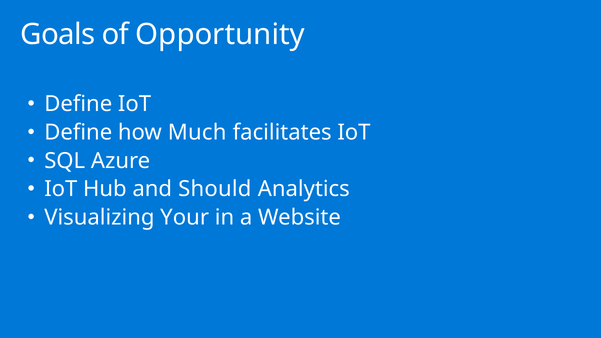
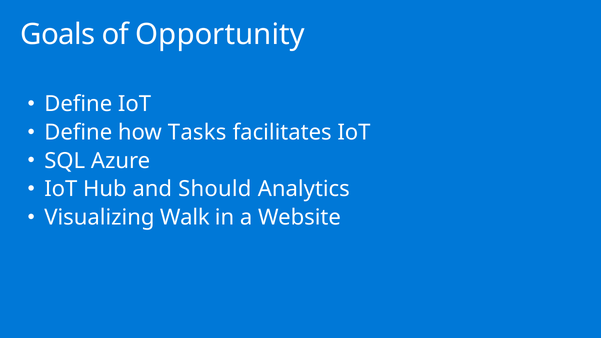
Much: Much -> Tasks
Your: Your -> Walk
